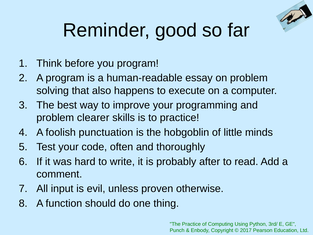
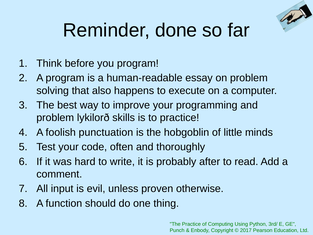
good: good -> done
clearer: clearer -> lykilorð
